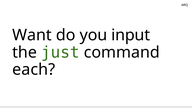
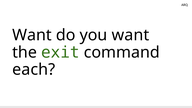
you input: input -> want
just: just -> exit
